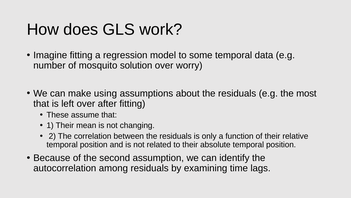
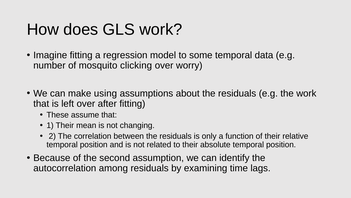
solution: solution -> clicking
the most: most -> work
